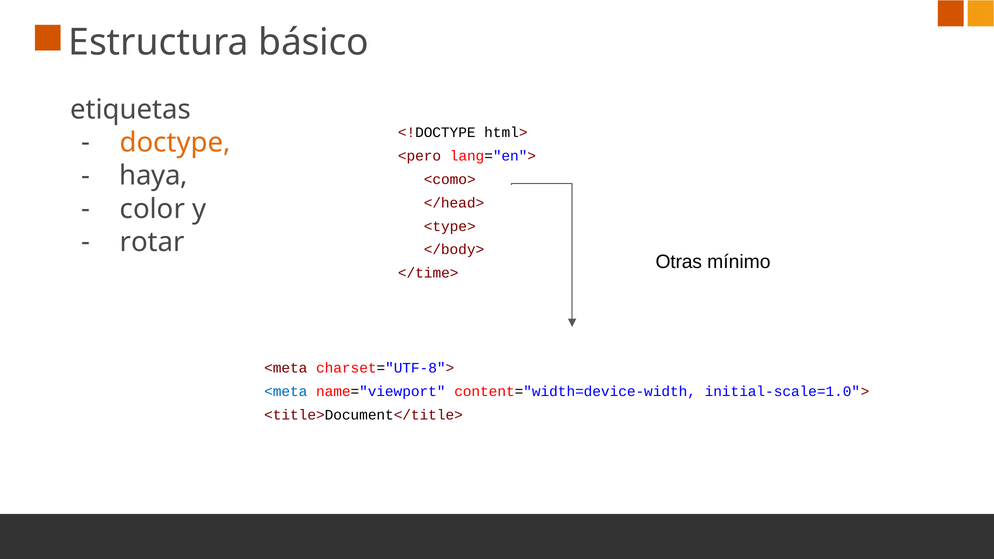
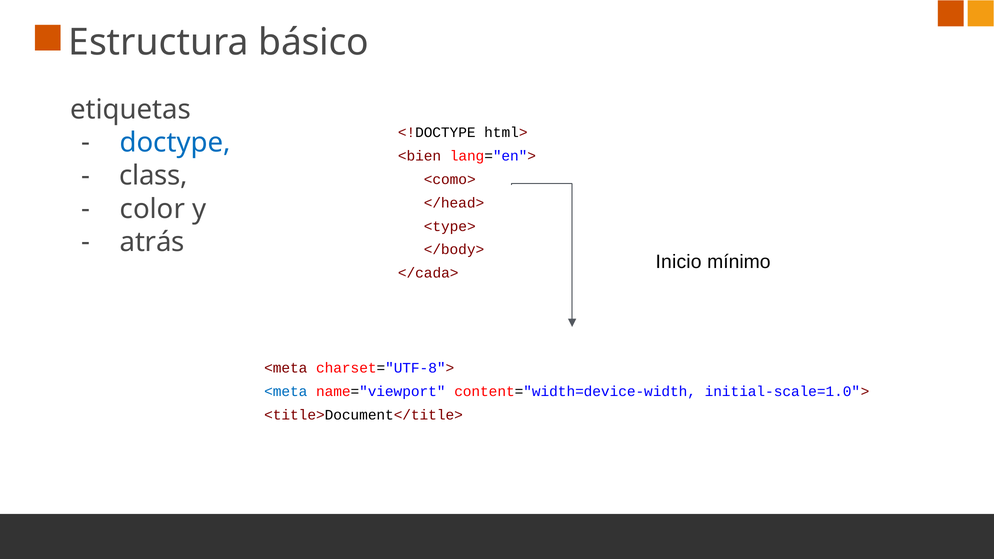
doctype colour: orange -> blue
<pero: <pero -> <bien
haya: haya -> class
rotar: rotar -> atrás
Otras: Otras -> Inicio
</time>: </time> -> </cada>
